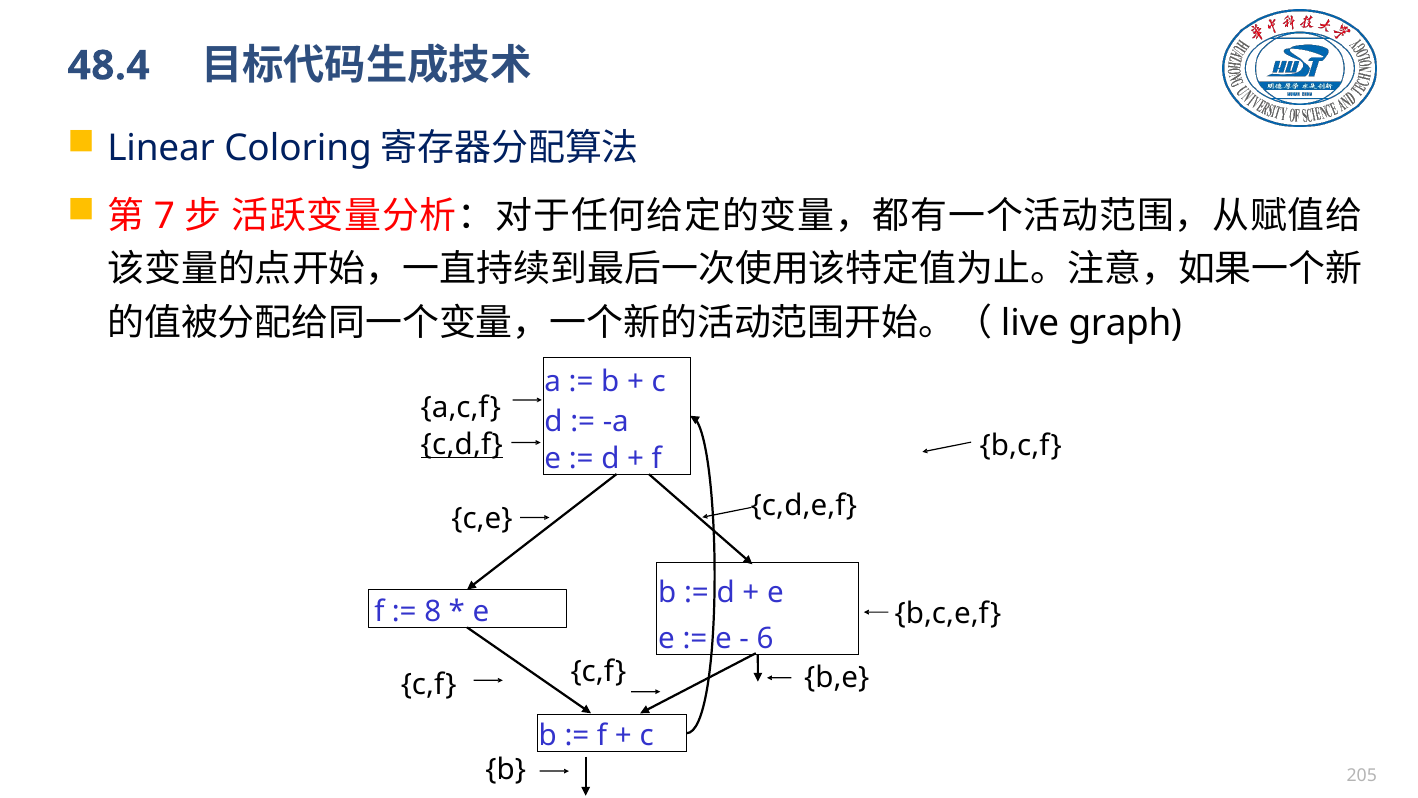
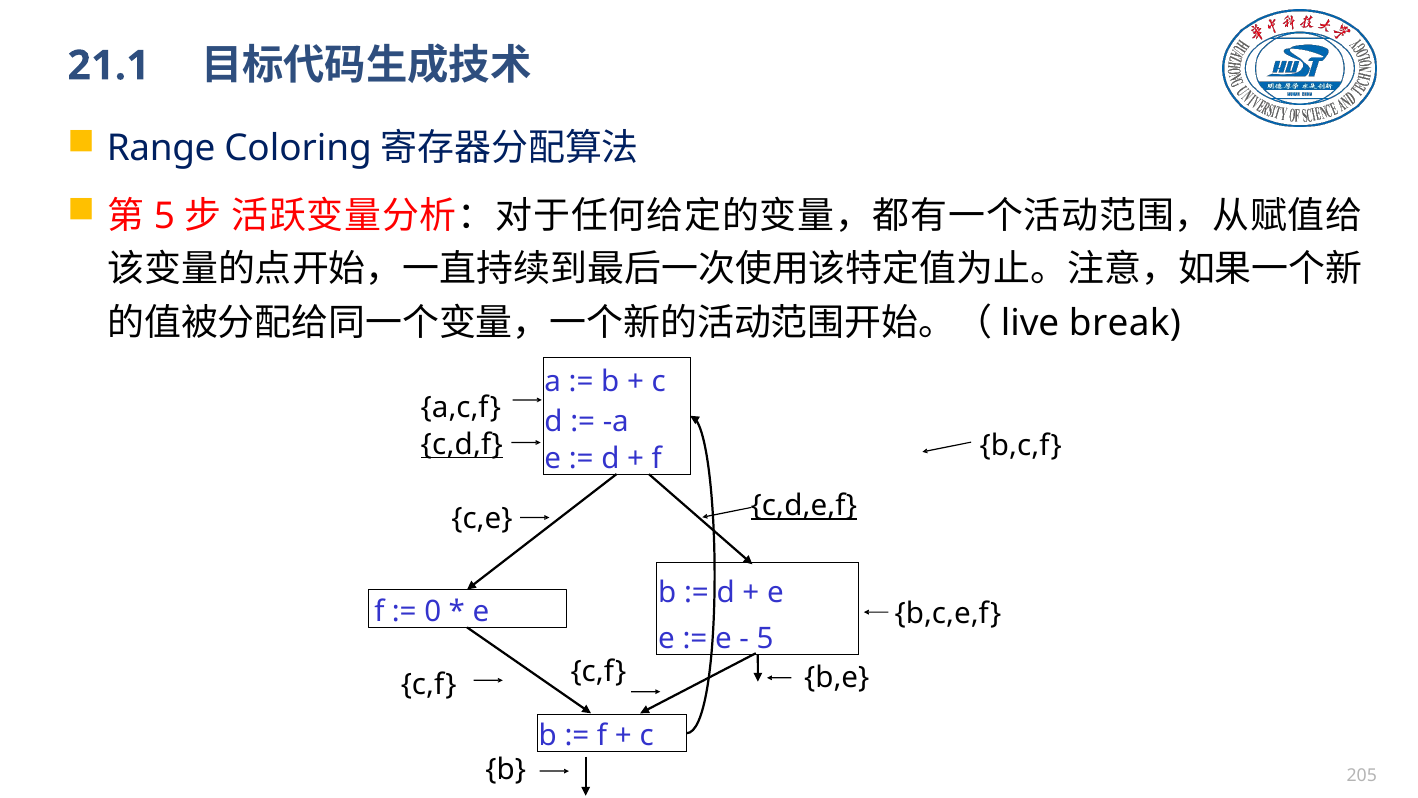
48.4: 48.4 -> 21.1
Linear: Linear -> Range
7 at (164, 216): 7 -> 5
graph: graph -> break
c,d,e,f underline: none -> present
8: 8 -> 0
6 at (765, 639): 6 -> 5
